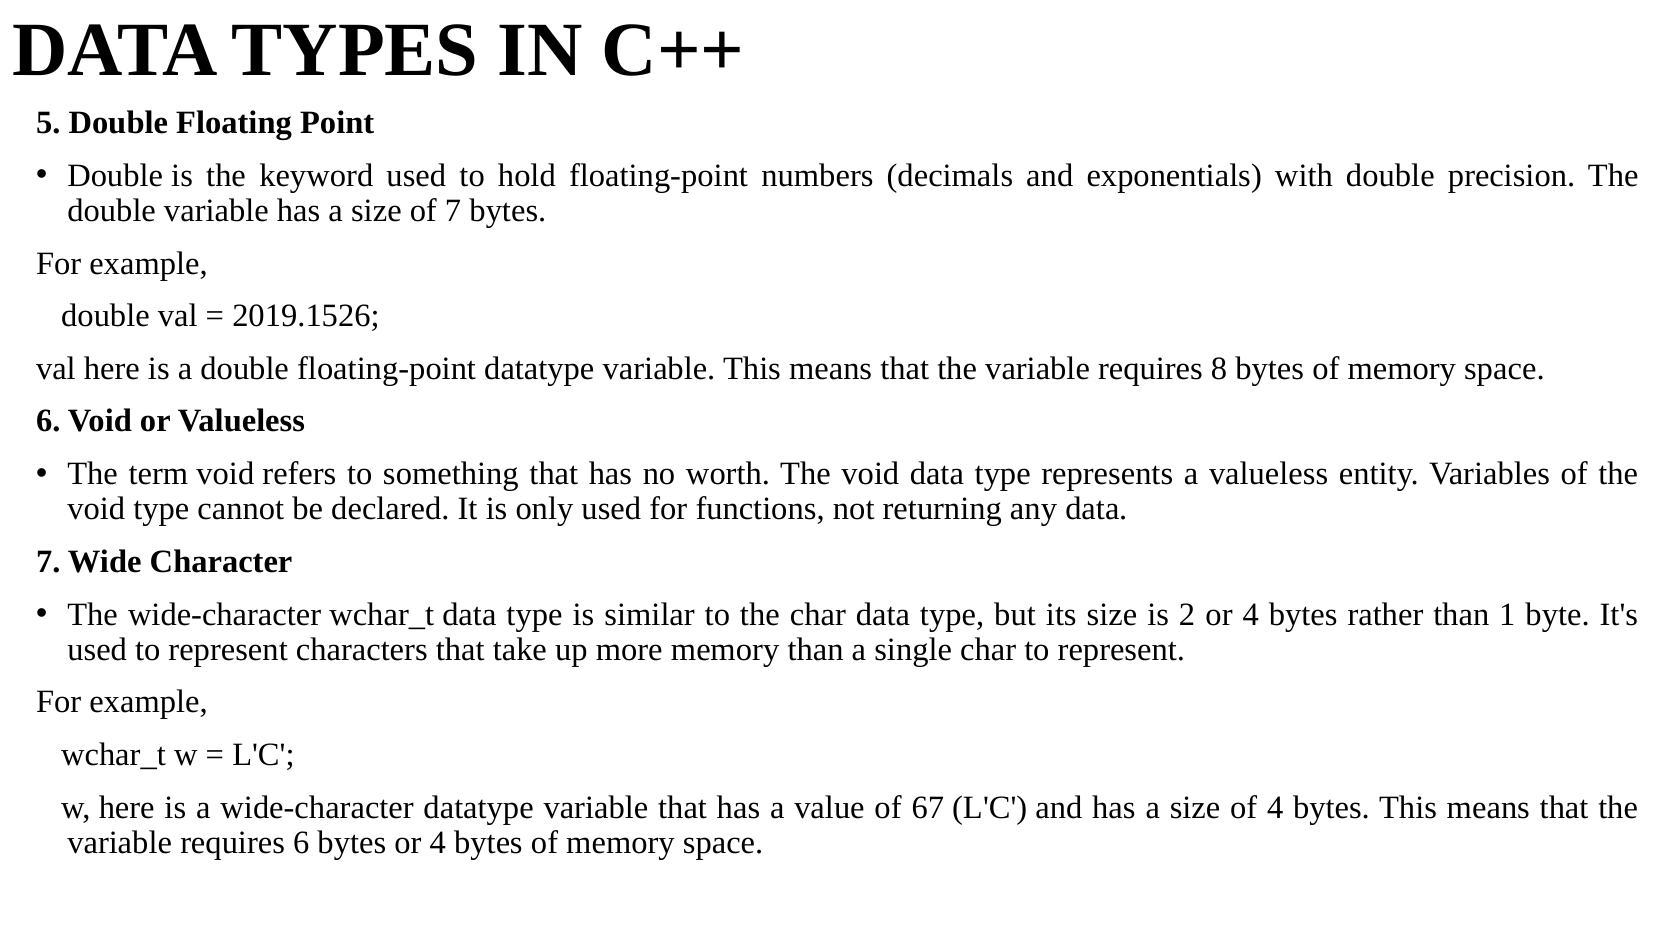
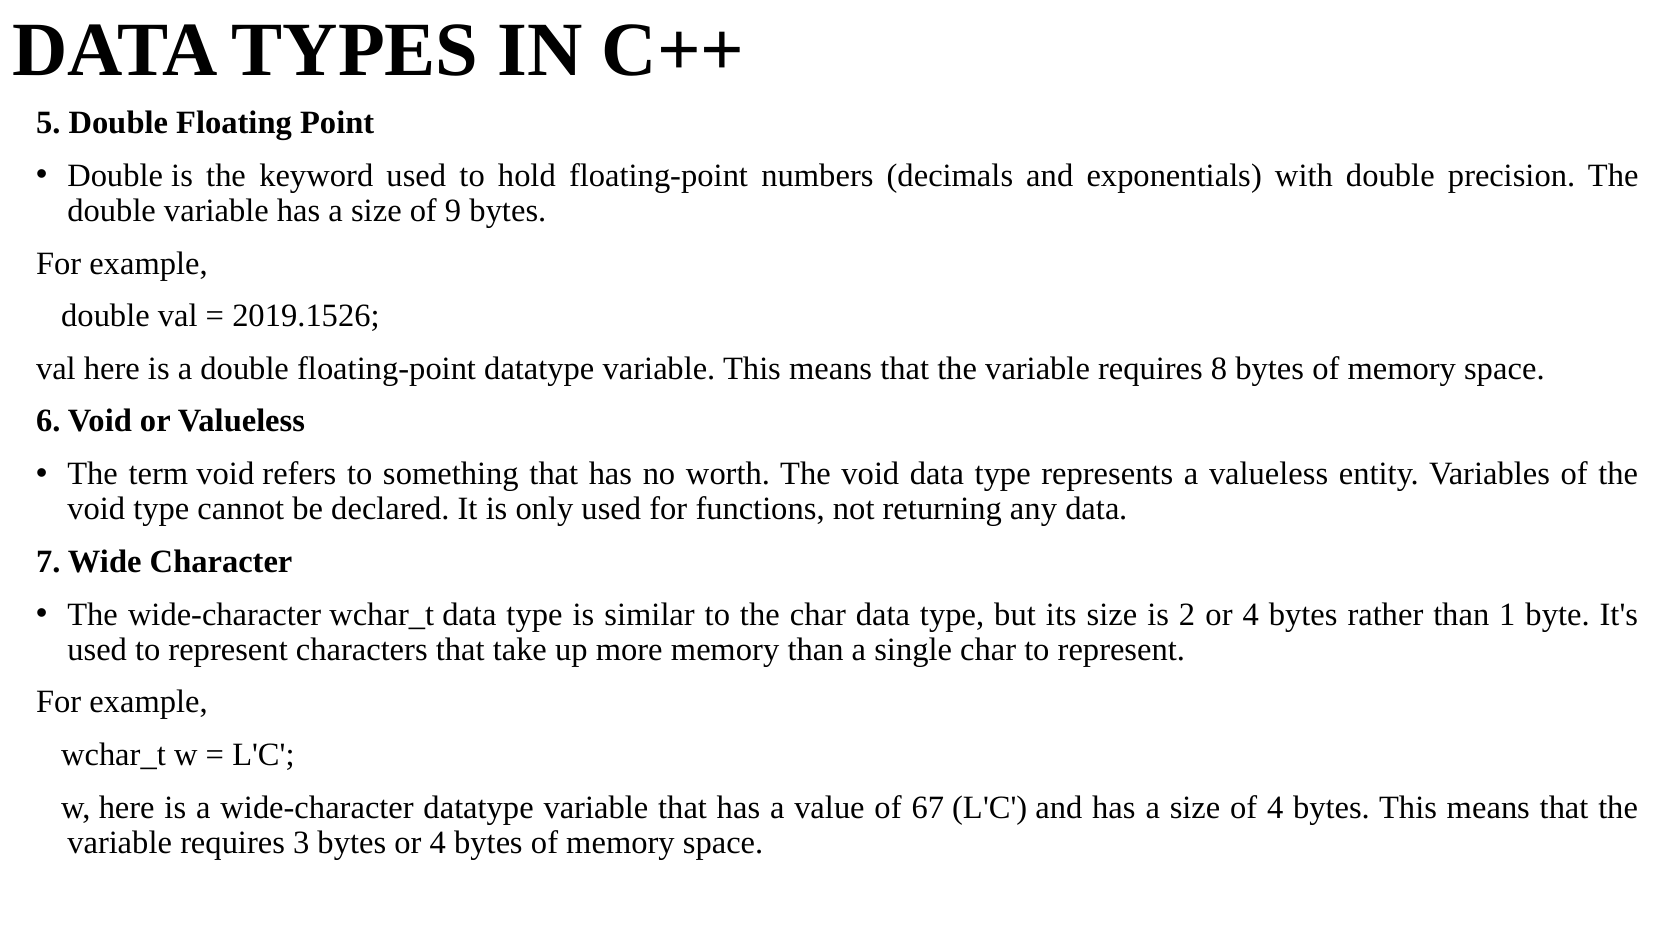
of 7: 7 -> 9
requires 6: 6 -> 3
